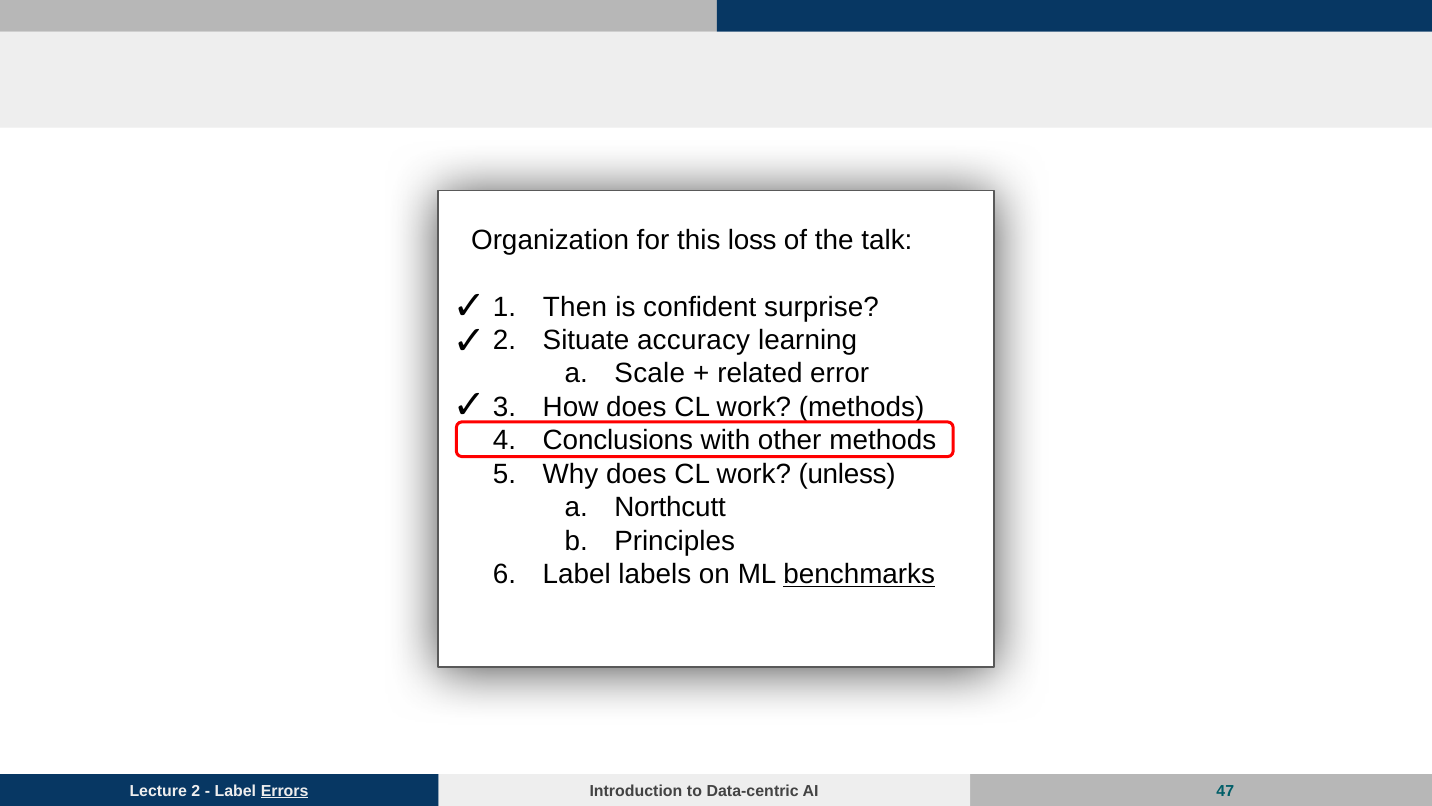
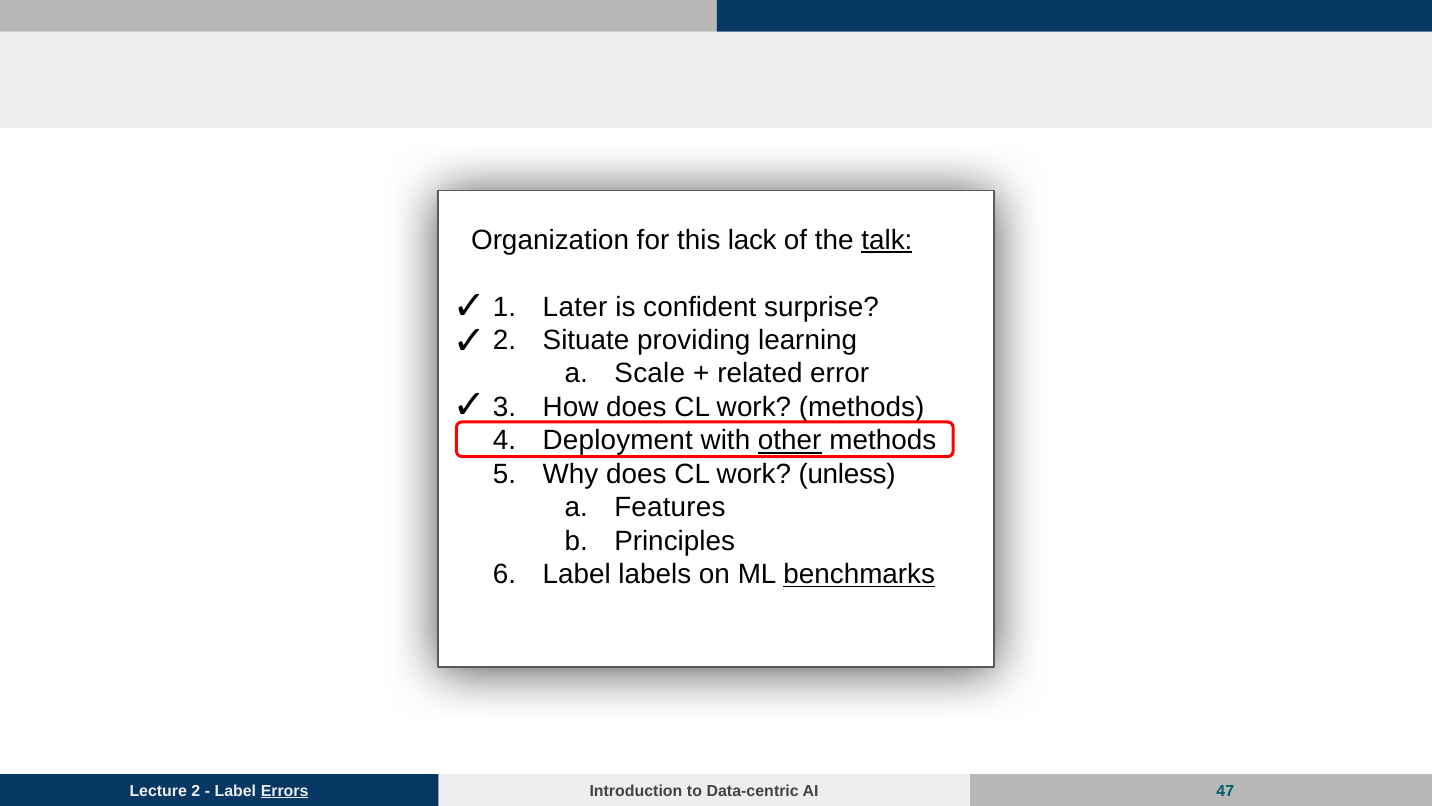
loss: loss -> lack
talk underline: none -> present
Then: Then -> Later
accuracy: accuracy -> providing
Conclusions: Conclusions -> Deployment
other underline: none -> present
Northcutt: Northcutt -> Features
